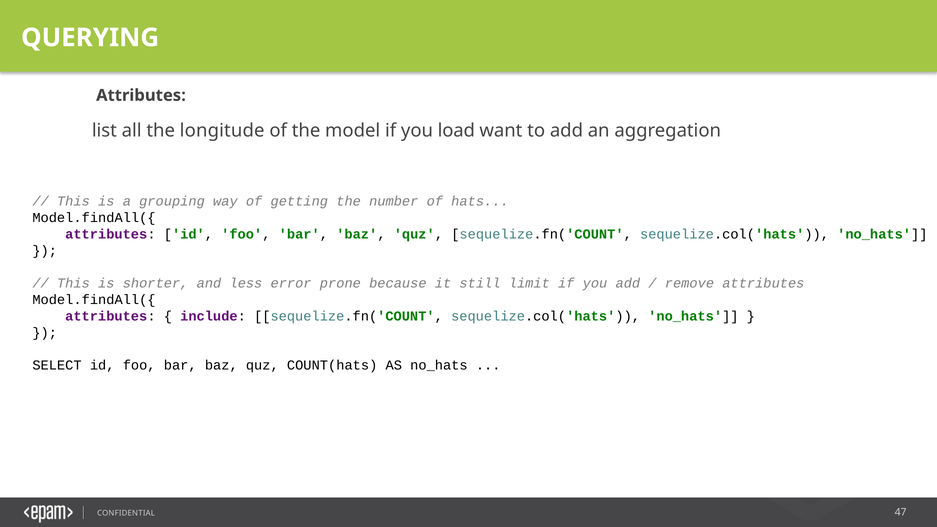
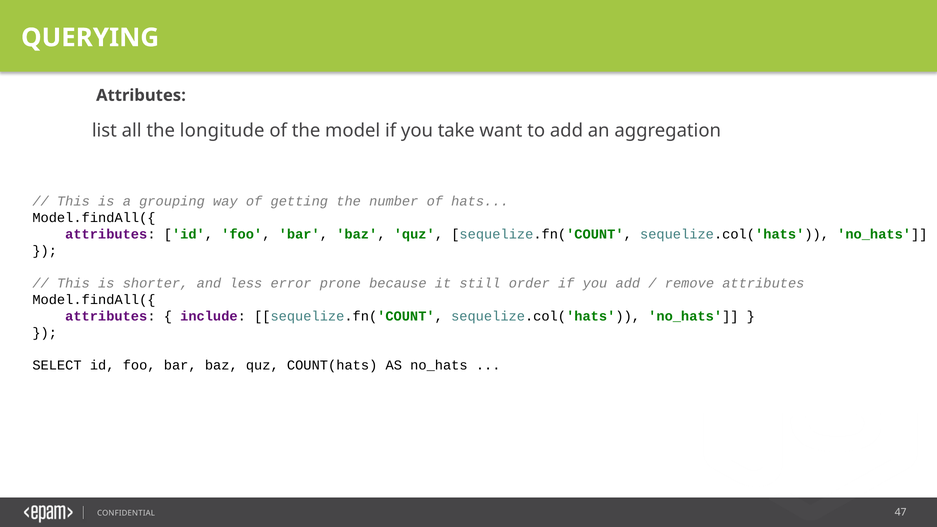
load: load -> take
limit: limit -> order
